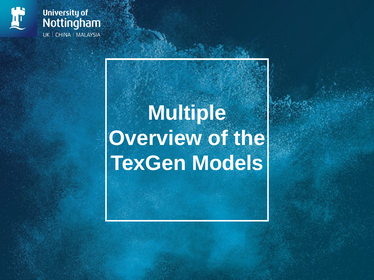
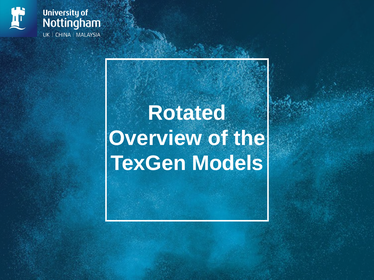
Multiple: Multiple -> Rotated
